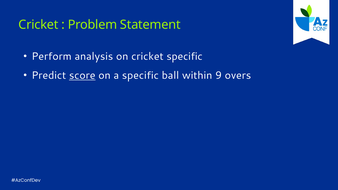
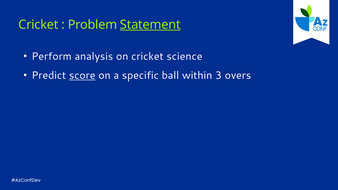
Statement underline: none -> present
cricket specific: specific -> science
9: 9 -> 3
